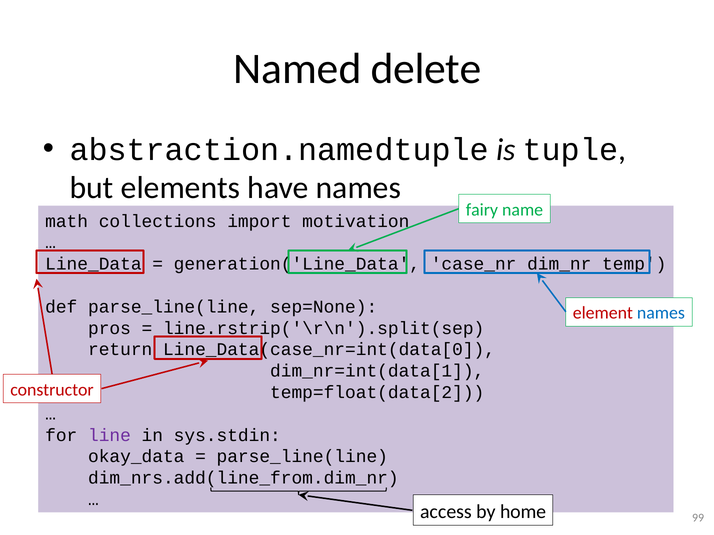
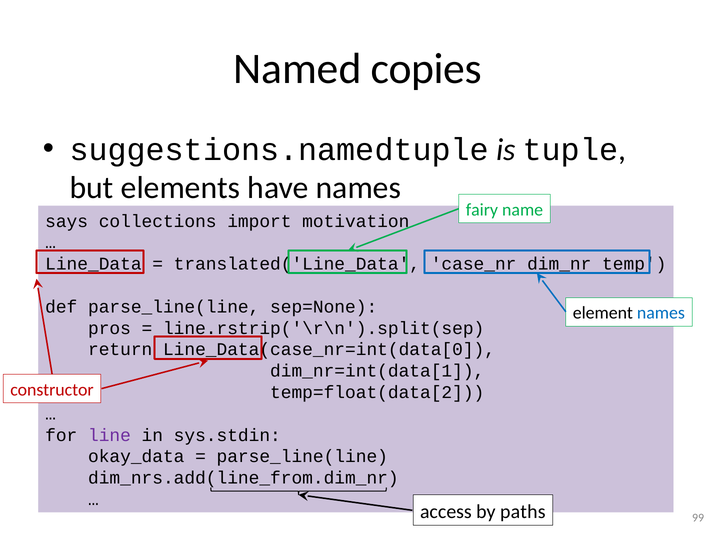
delete: delete -> copies
abstraction.namedtuple: abstraction.namedtuple -> suggestions.namedtuple
math: math -> says
generation('Line_Data: generation('Line_Data -> translated('Line_Data
element colour: red -> black
home: home -> paths
